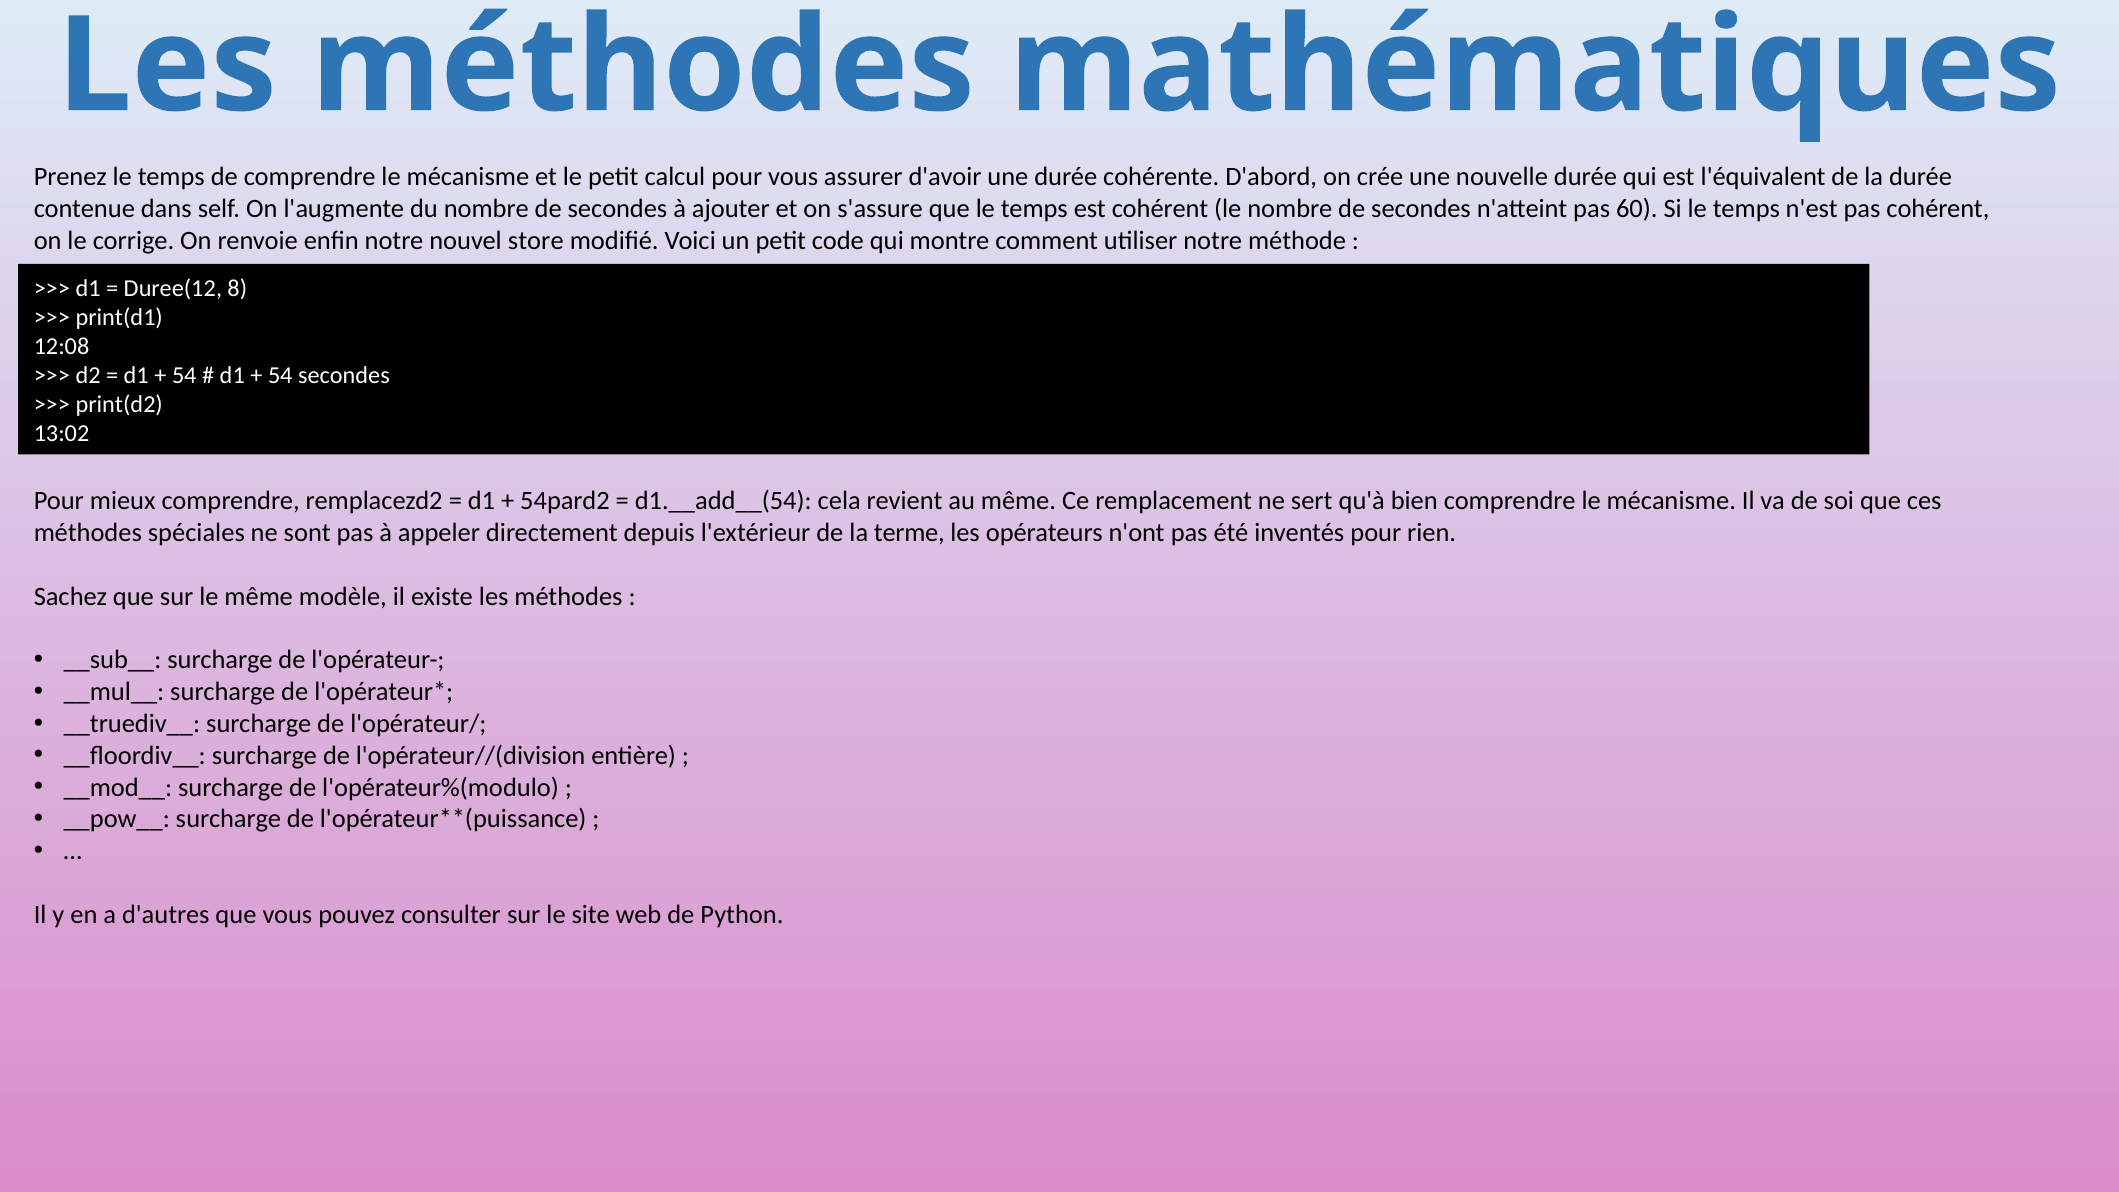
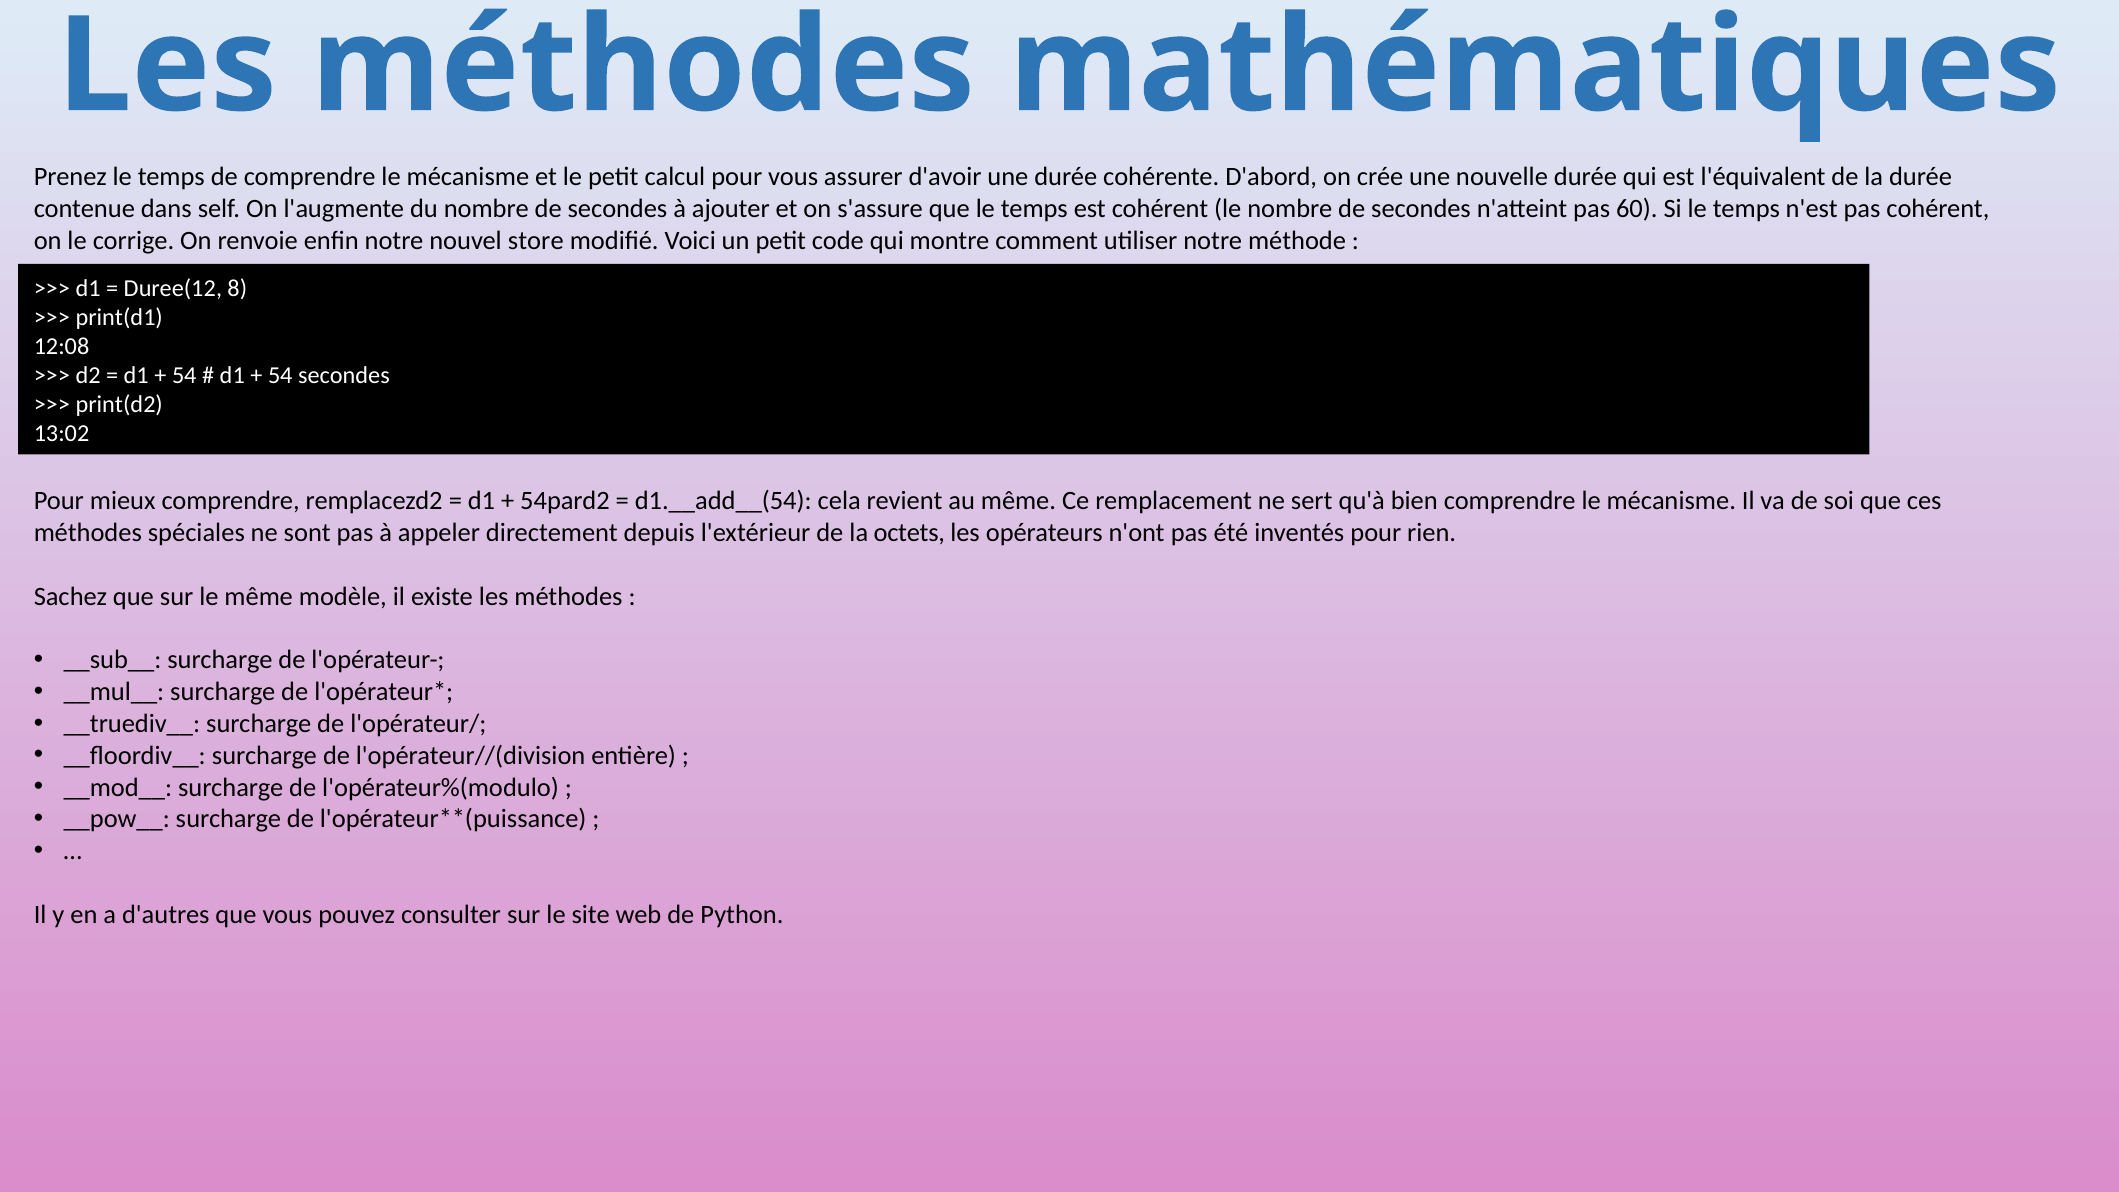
terme: terme -> octets
